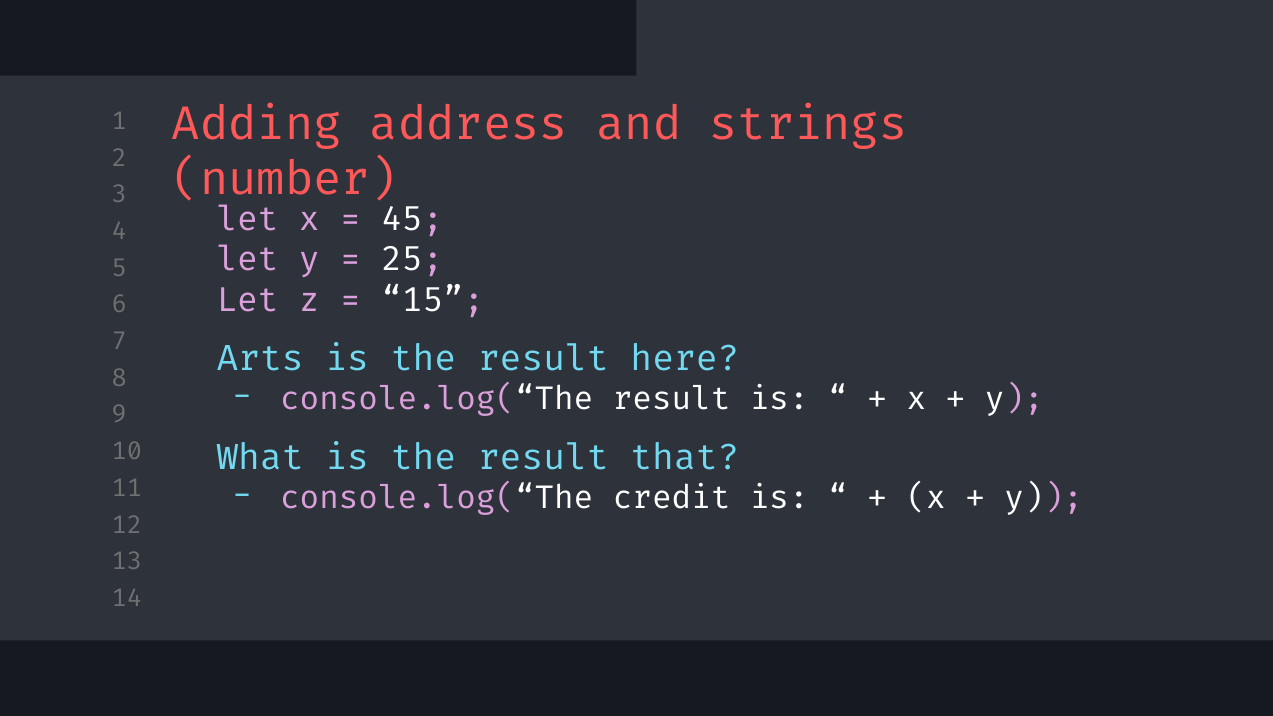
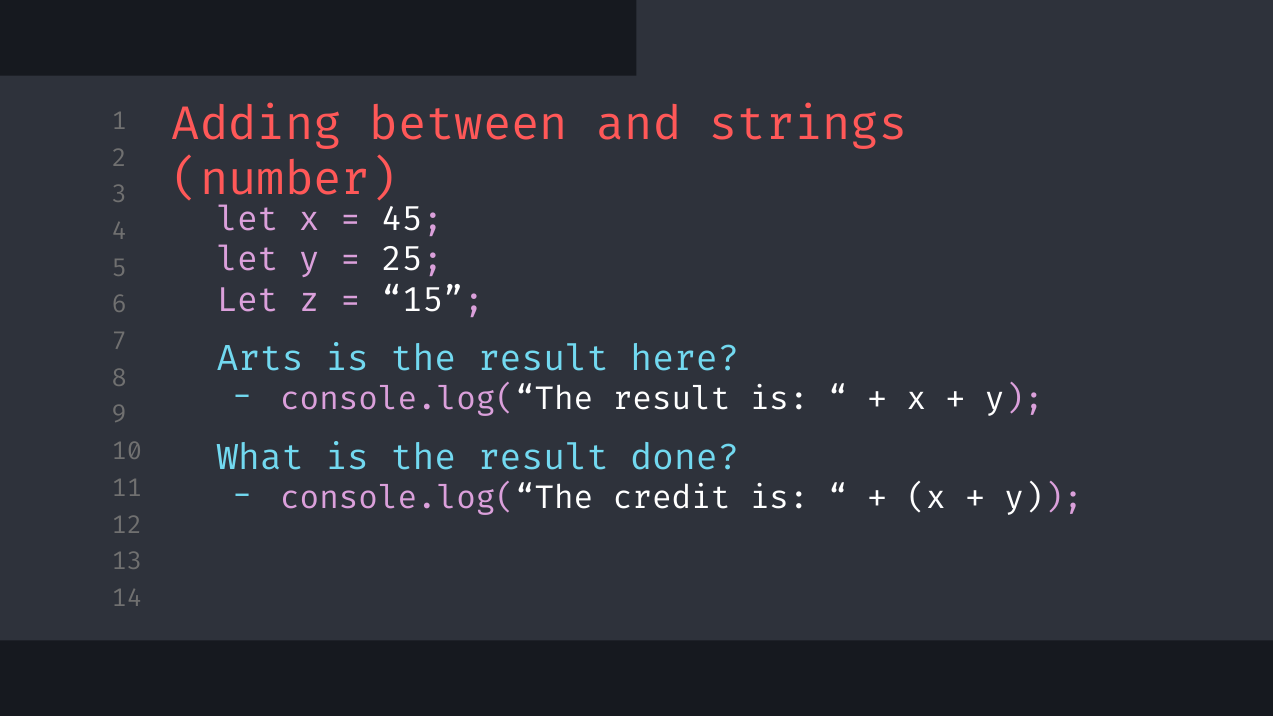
address: address -> between
that: that -> done
